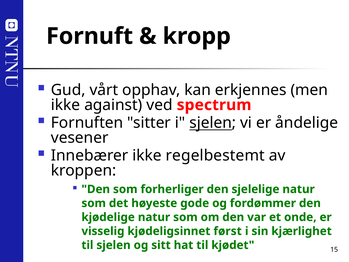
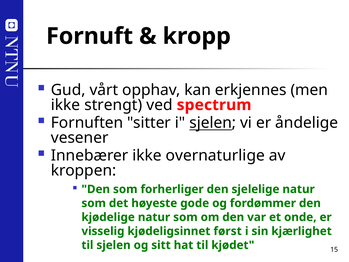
against: against -> strengt
regelbestemt: regelbestemt -> overnaturlige
